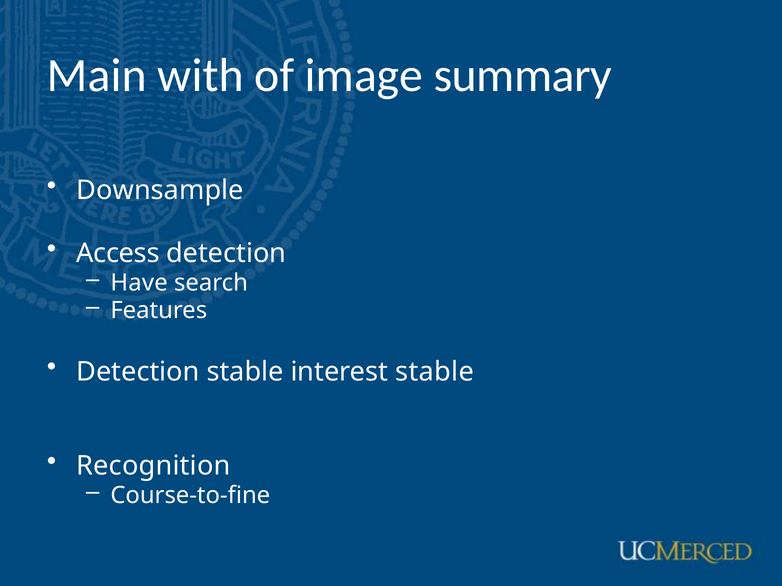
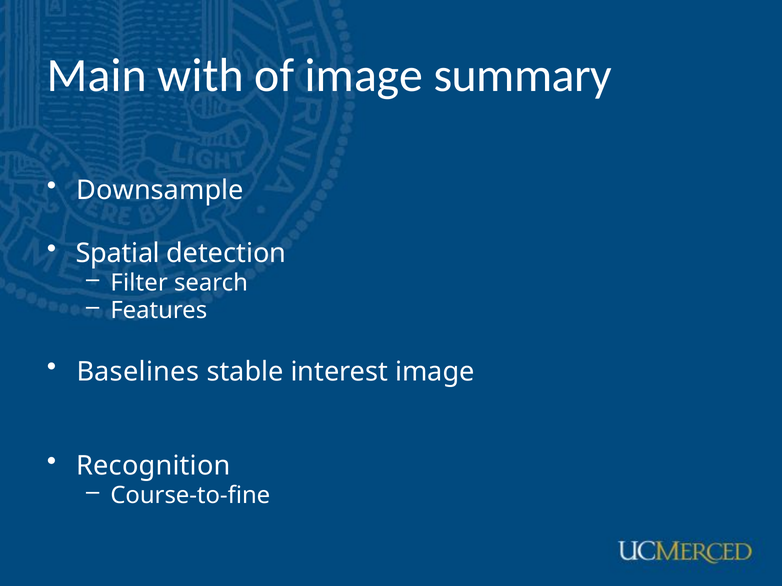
Access: Access -> Spatial
Have: Have -> Filter
Detection at (138, 372): Detection -> Baselines
interest stable: stable -> image
